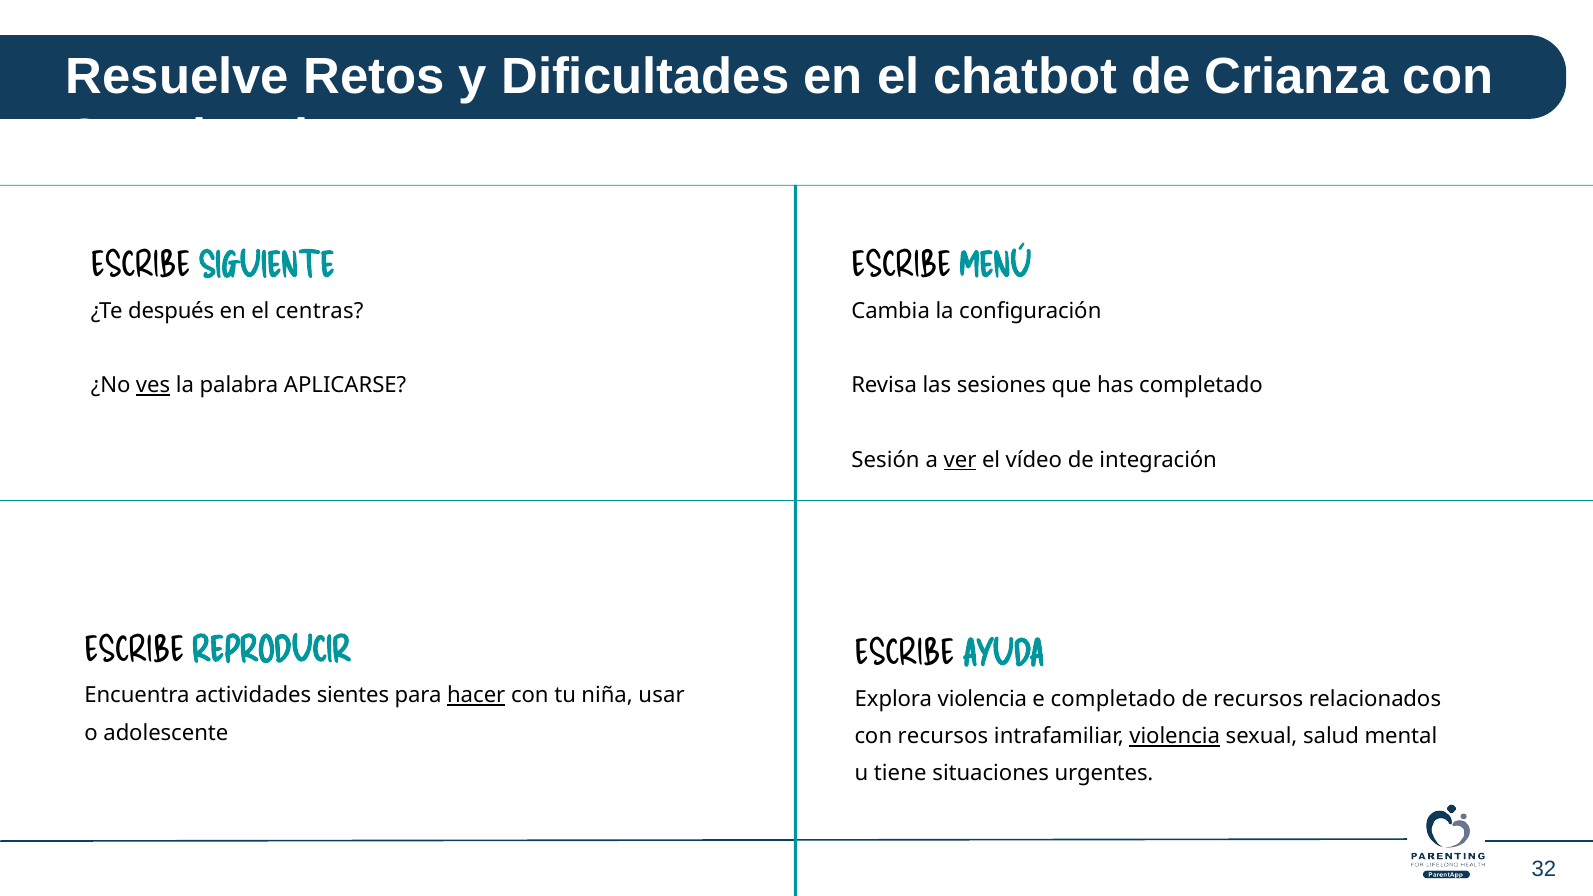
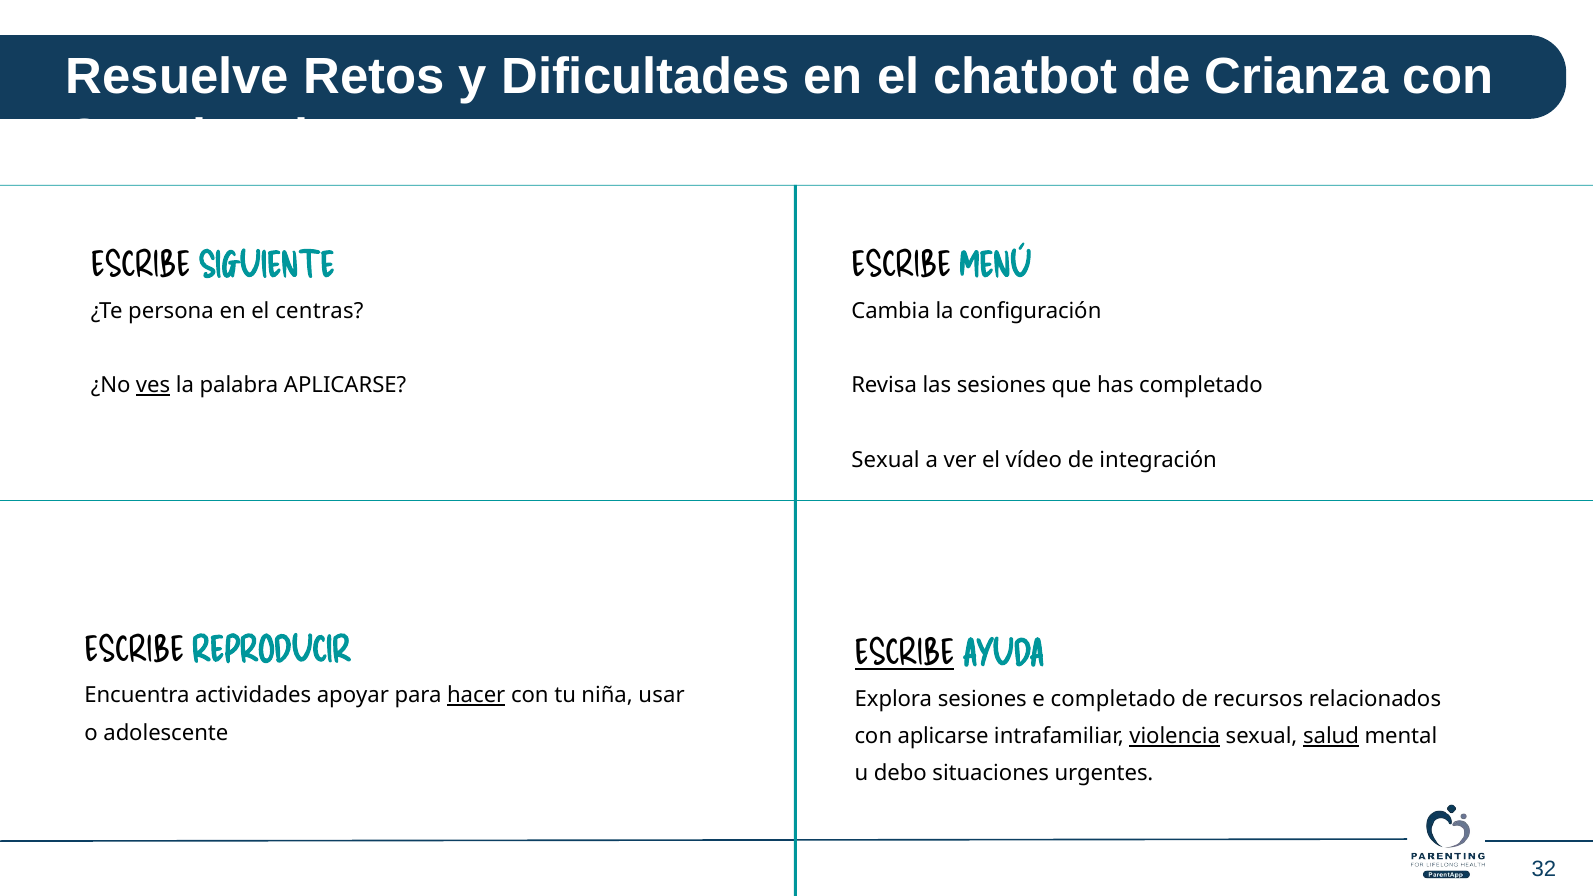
después: después -> persona
Sesión at (886, 460): Sesión -> Sexual
ver underline: present -> none
ESCRIBE at (905, 654) underline: none -> present
sientes: sientes -> apoyar
Explora violencia: violencia -> sesiones
con recursos: recursos -> aplicarse
salud underline: none -> present
tiene: tiene -> debo
